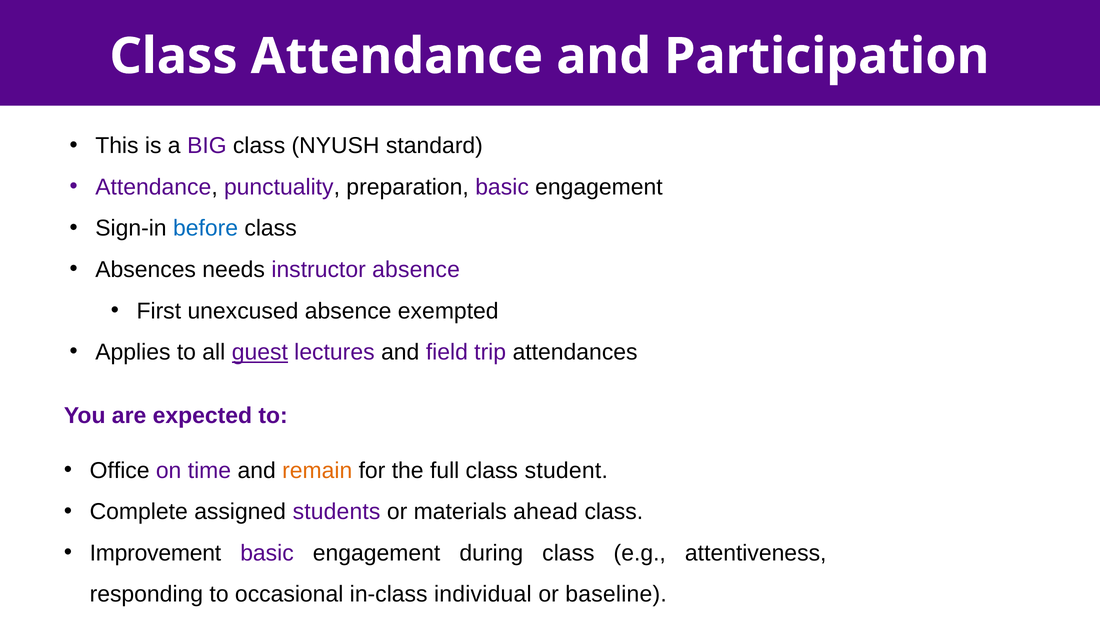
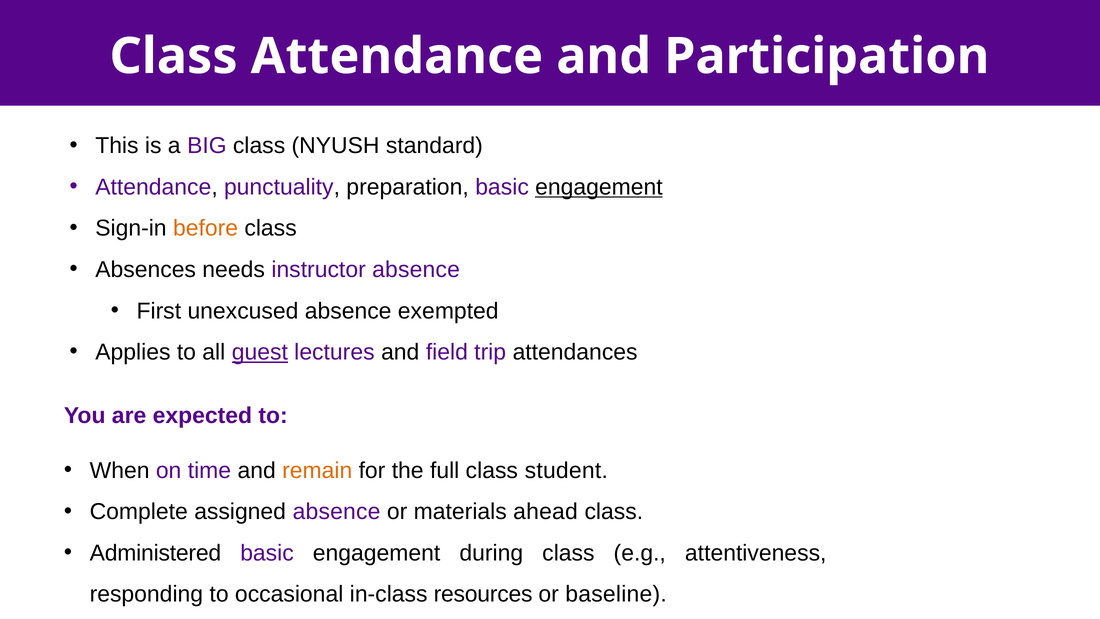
engagement at (599, 187) underline: none -> present
before colour: blue -> orange
Office: Office -> When
assigned students: students -> absence
Improvement: Improvement -> Administered
individual: individual -> resources
